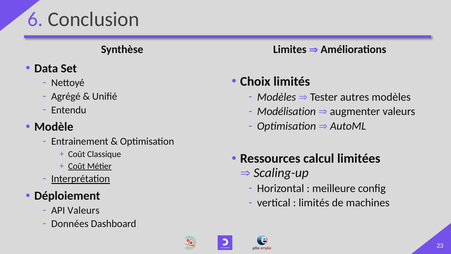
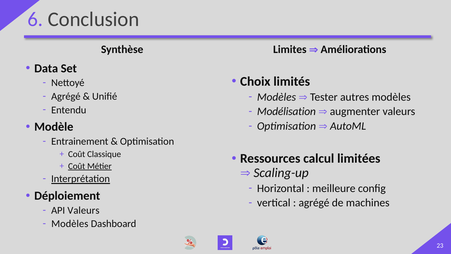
limités at (314, 203): limités -> agrégé
Données at (70, 224): Données -> Modèles
